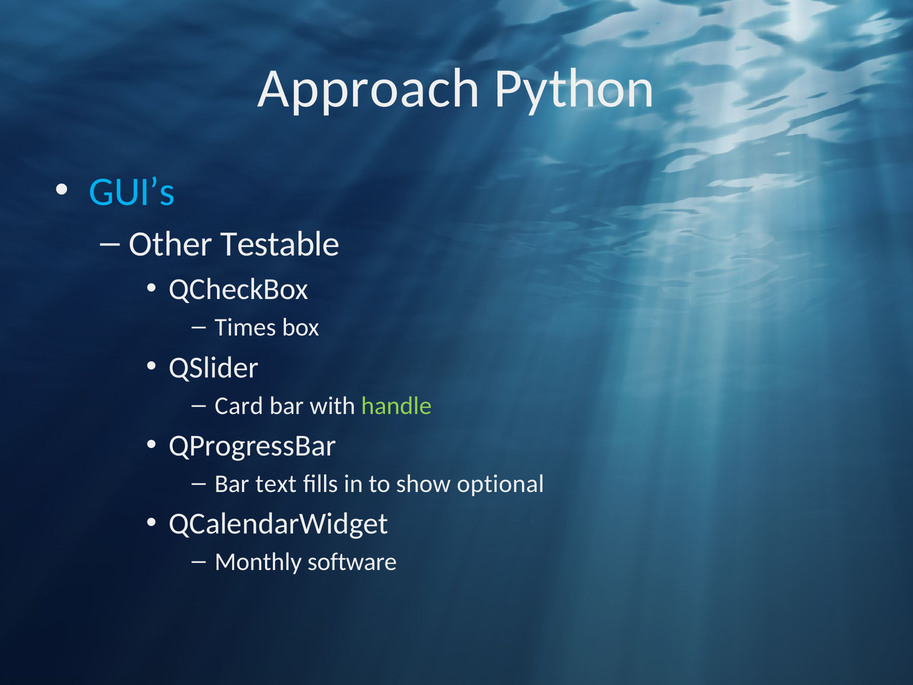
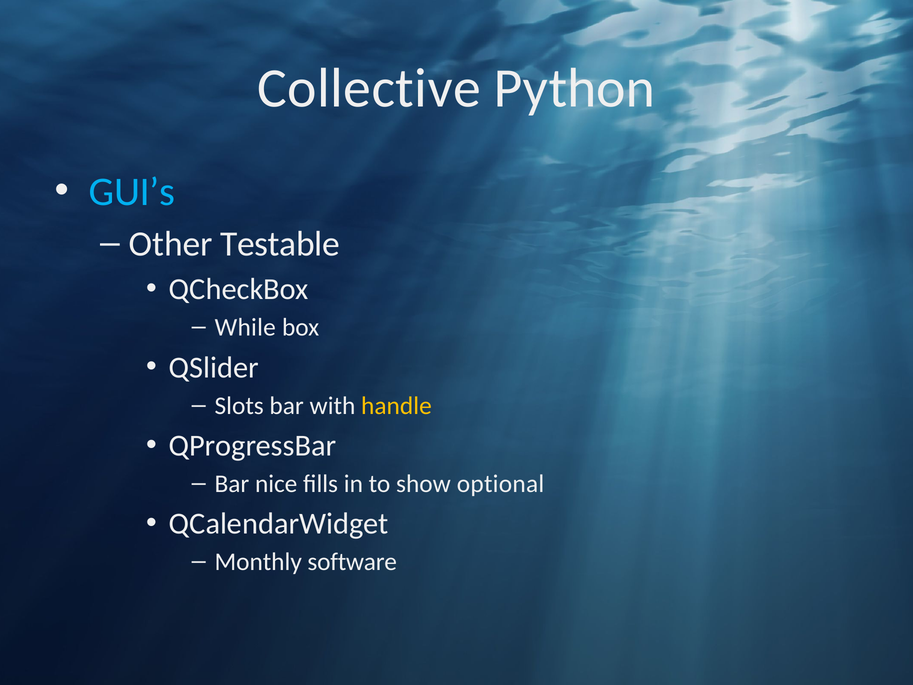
Approach: Approach -> Collective
Times: Times -> While
Card: Card -> Slots
handle colour: light green -> yellow
text: text -> nice
